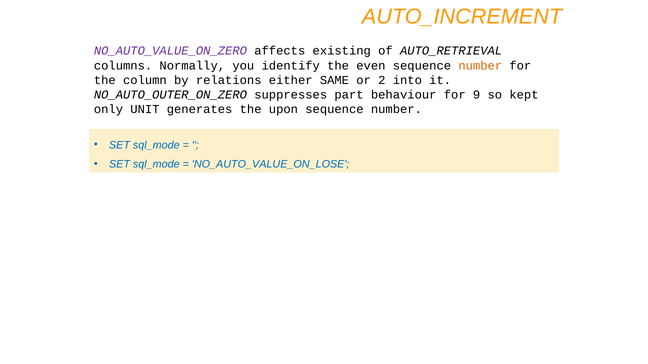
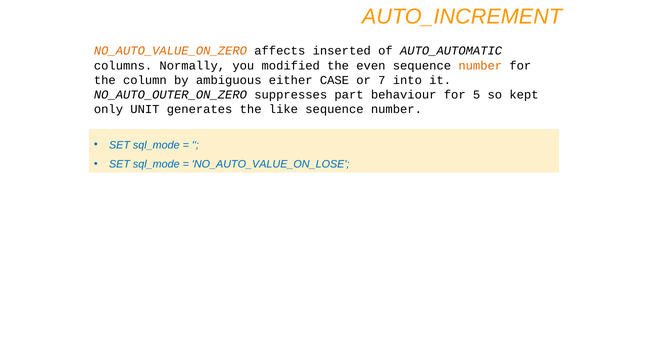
NO_AUTO_VALUE_ON_ZERO colour: purple -> orange
existing: existing -> inserted
AUTO_RETRIEVAL: AUTO_RETRIEVAL -> AUTO_AUTOMATIC
identify: identify -> modified
relations: relations -> ambiguous
SAME: SAME -> CASE
2: 2 -> 7
9: 9 -> 5
upon: upon -> like
